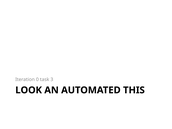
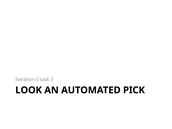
THIS: THIS -> PICK
